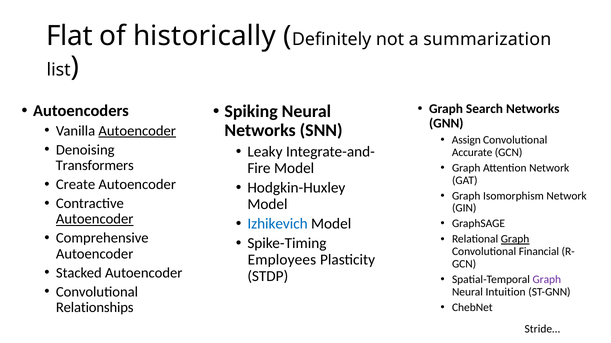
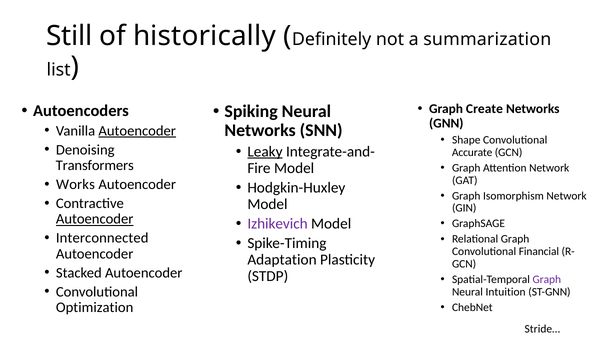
Flat: Flat -> Still
Search: Search -> Create
Assign: Assign -> Shape
Leaky underline: none -> present
Create: Create -> Works
Izhikevich colour: blue -> purple
Comprehensive: Comprehensive -> Interconnected
Graph at (515, 240) underline: present -> none
Employees: Employees -> Adaptation
Relationships: Relationships -> Optimization
